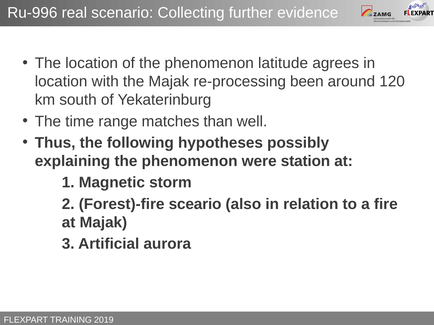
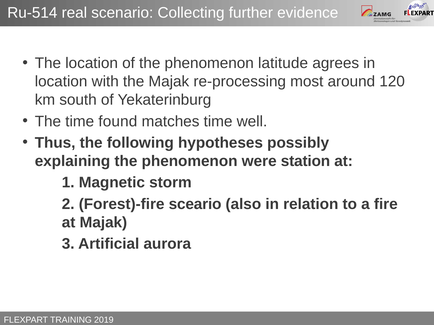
Ru-996: Ru-996 -> Ru-514
been: been -> most
range: range -> found
matches than: than -> time
